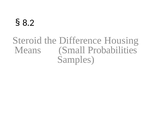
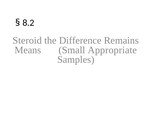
Housing: Housing -> Remains
Probabilities: Probabilities -> Appropriate
